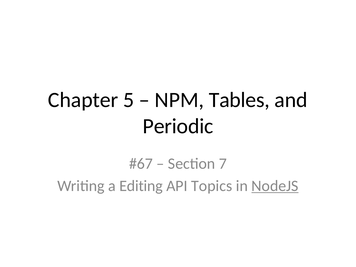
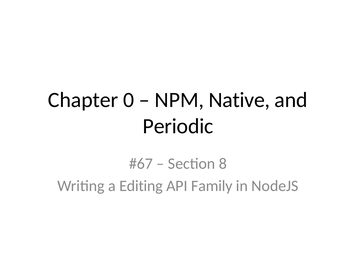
5: 5 -> 0
Tables: Tables -> Native
7: 7 -> 8
Topics: Topics -> Family
NodeJS underline: present -> none
